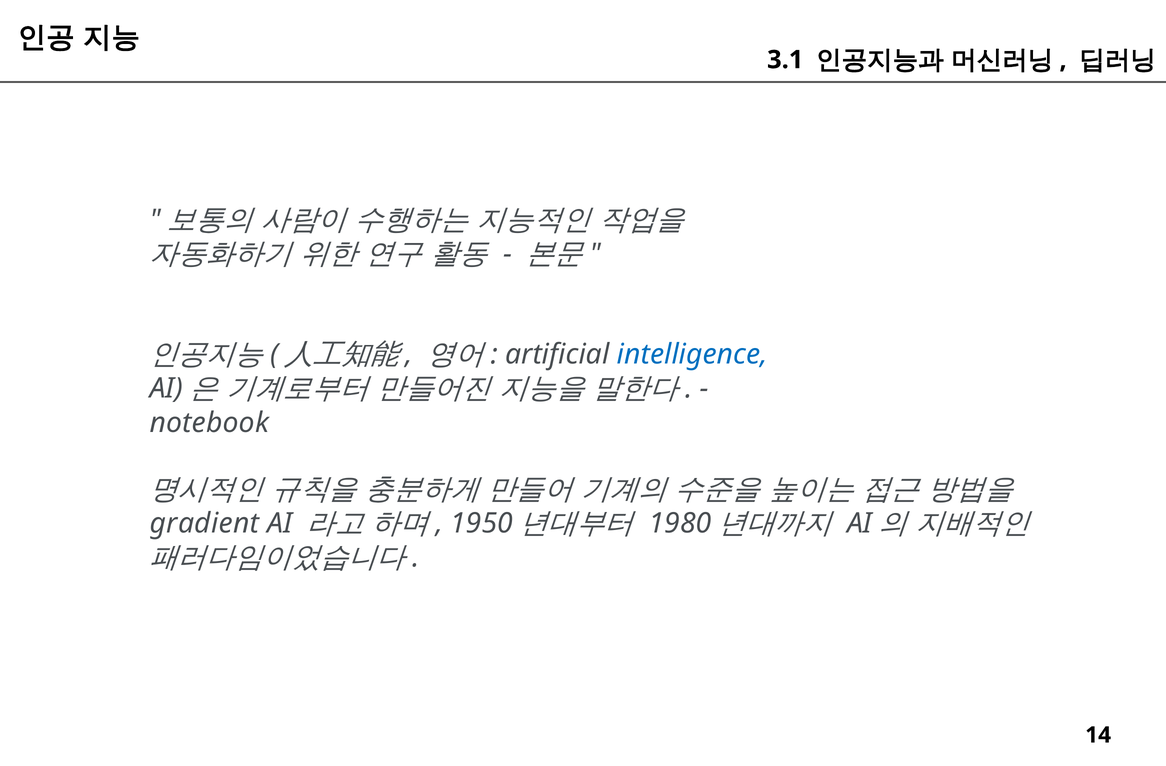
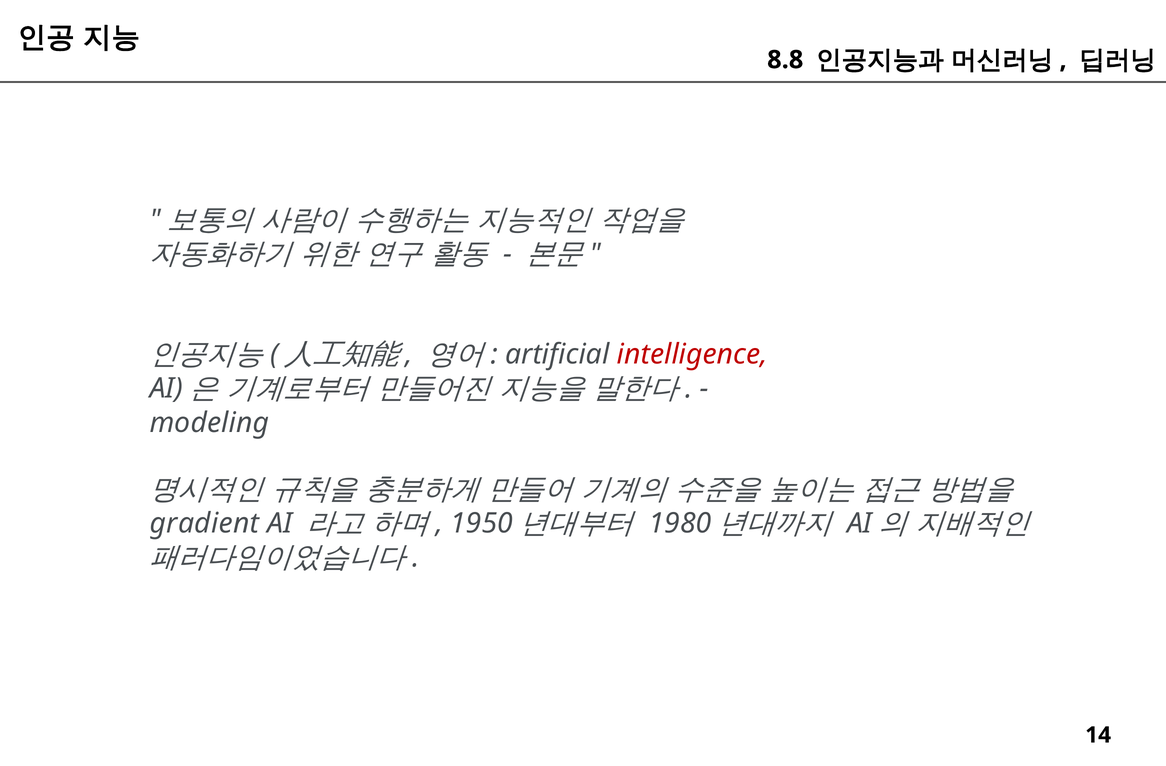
3.1: 3.1 -> 8.8
intelligence colour: blue -> red
notebook: notebook -> modeling
